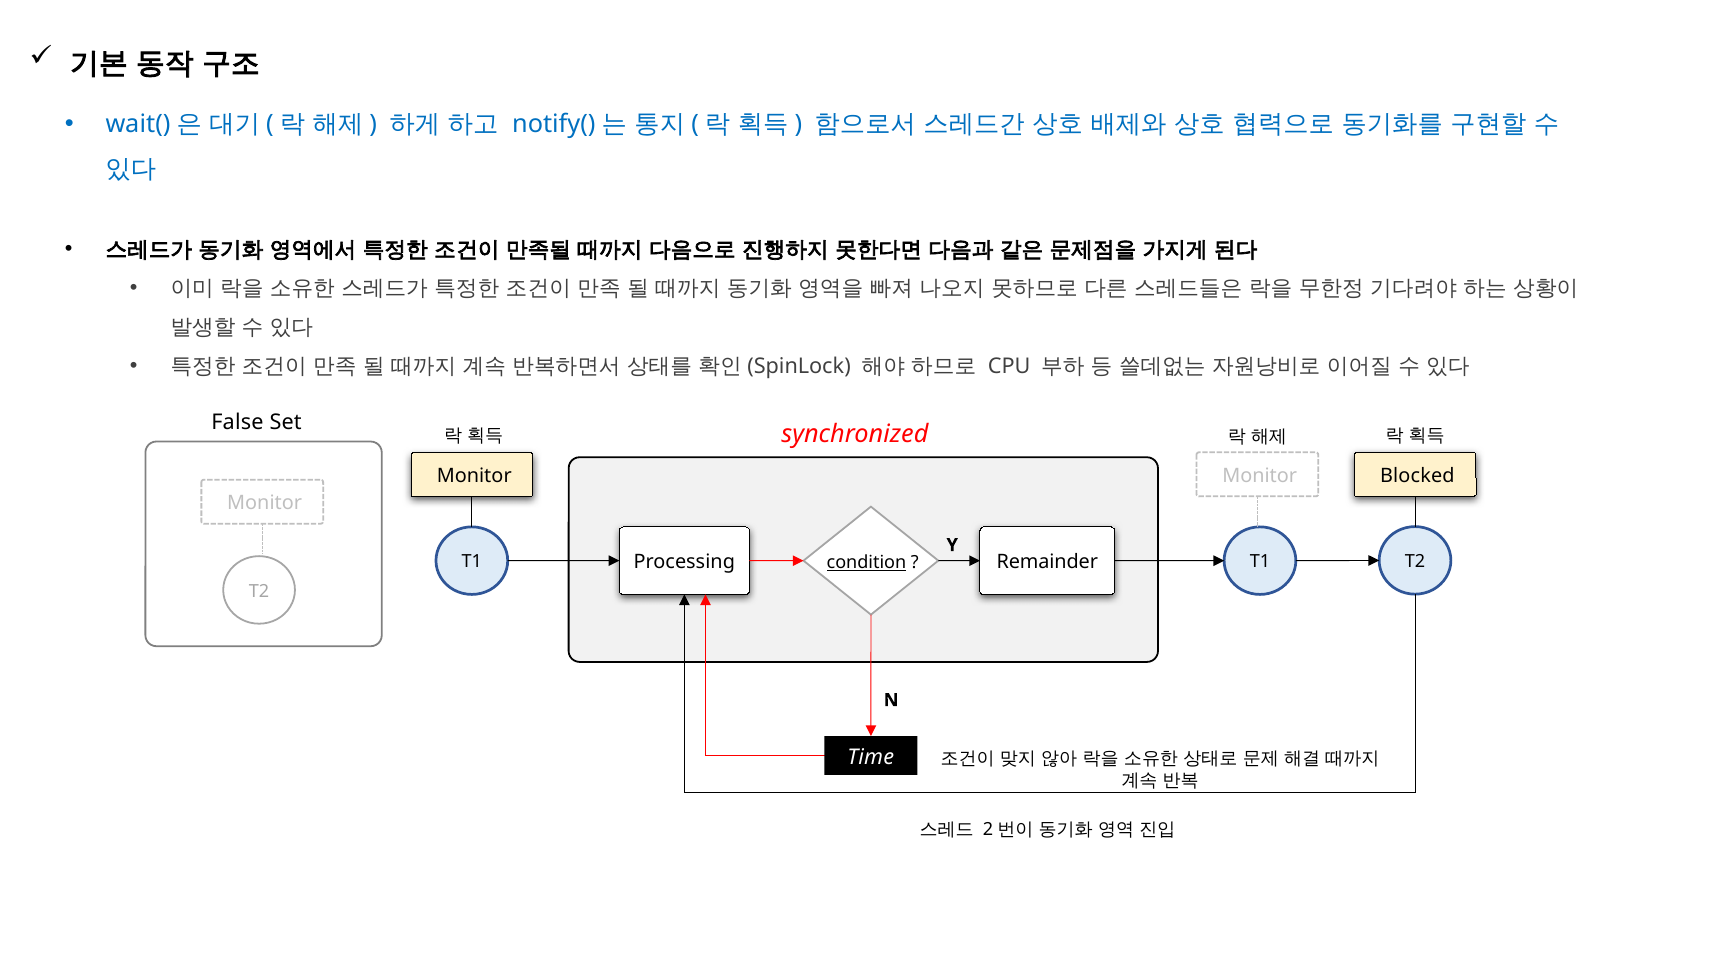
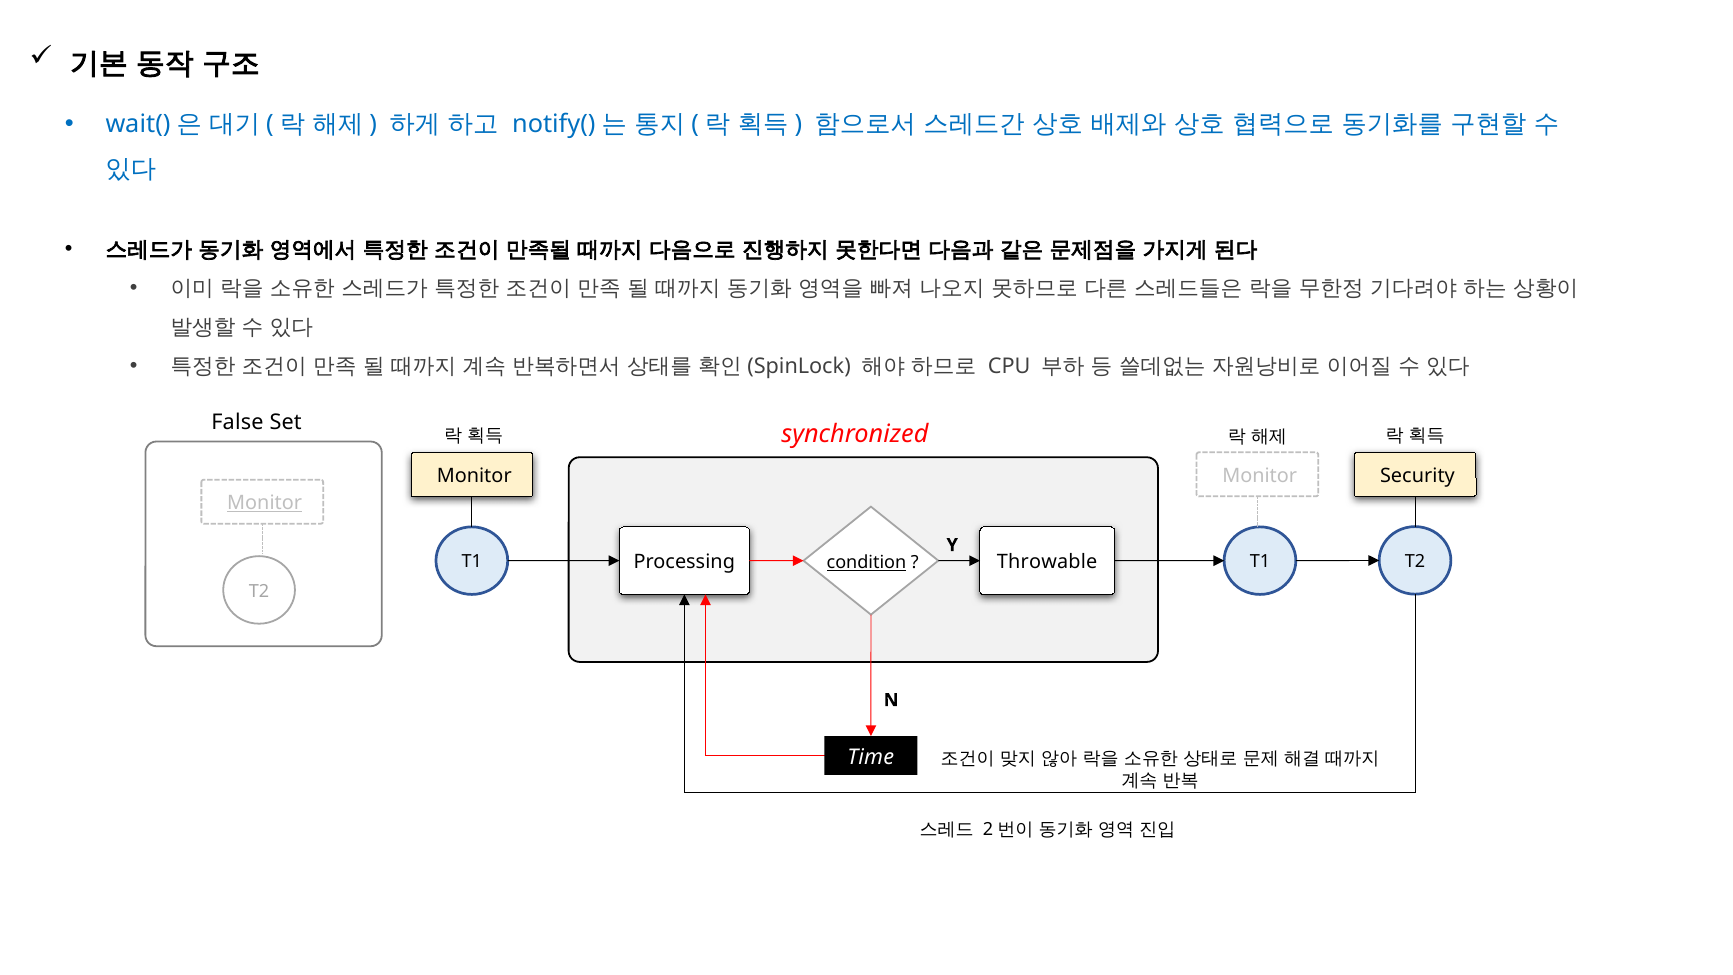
Blocked: Blocked -> Security
Monitor at (265, 503) underline: none -> present
Remainder: Remainder -> Throwable
